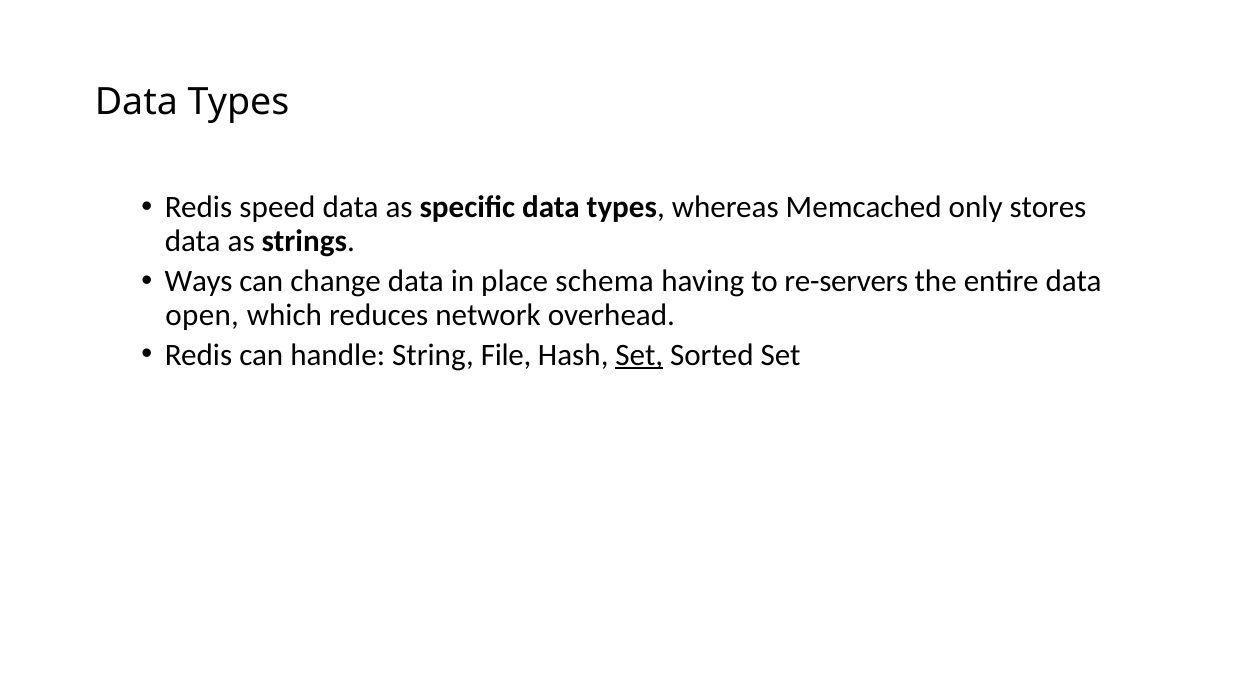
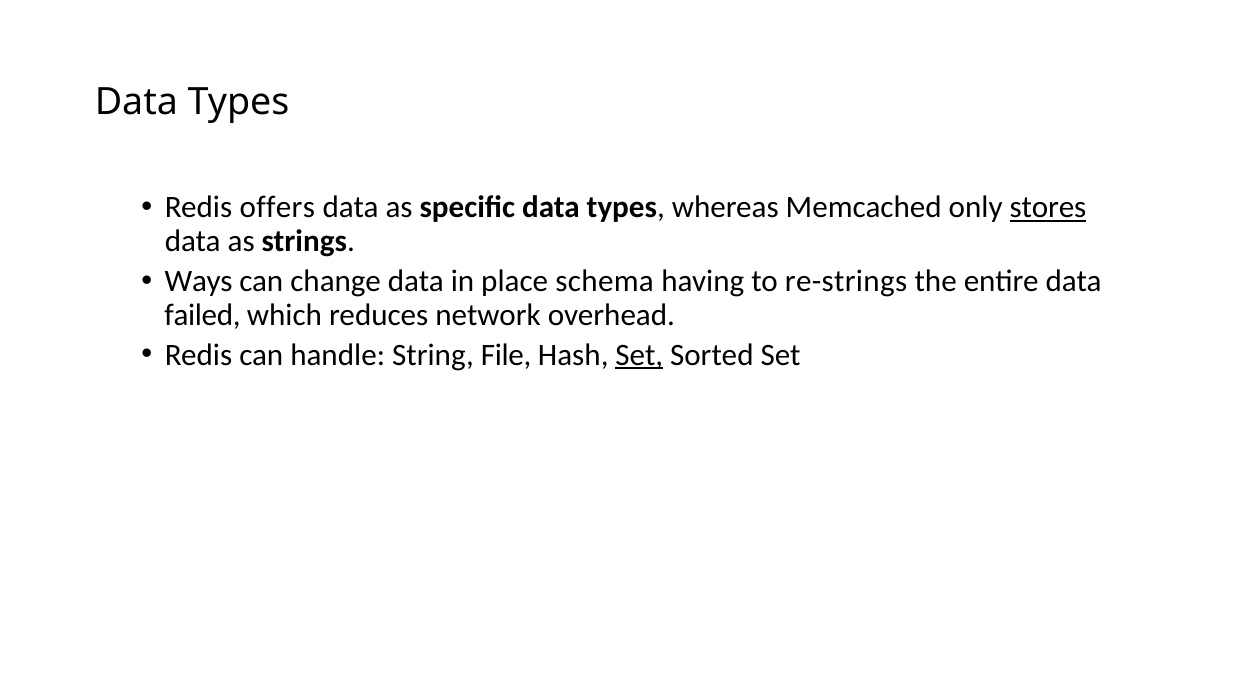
speed: speed -> offers
stores underline: none -> present
re-servers: re-servers -> re-strings
open: open -> failed
